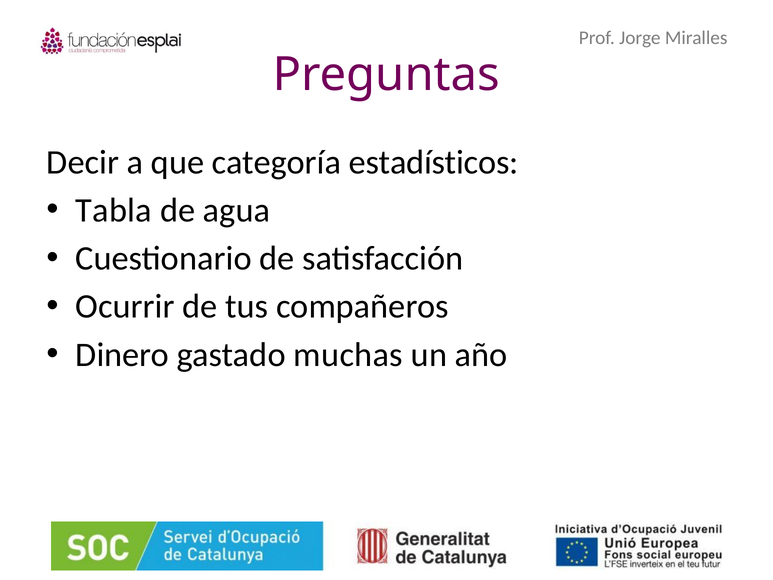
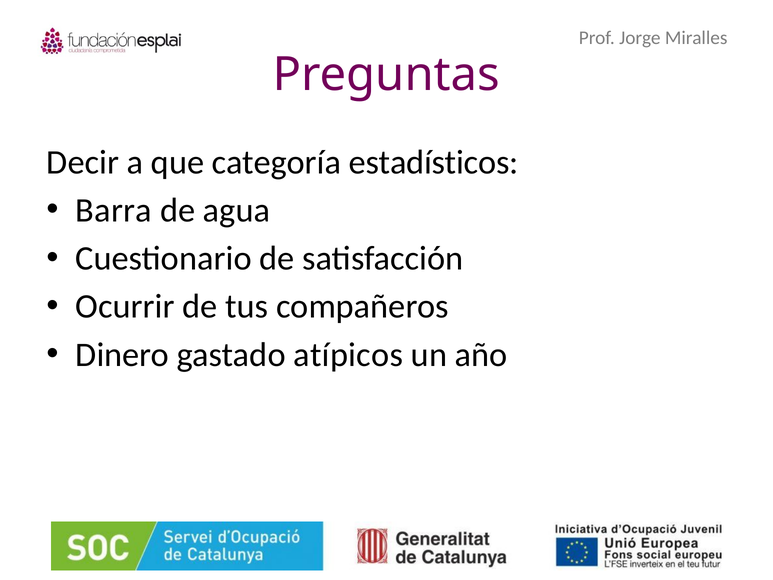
Tabla: Tabla -> Barra
muchas: muchas -> atípicos
